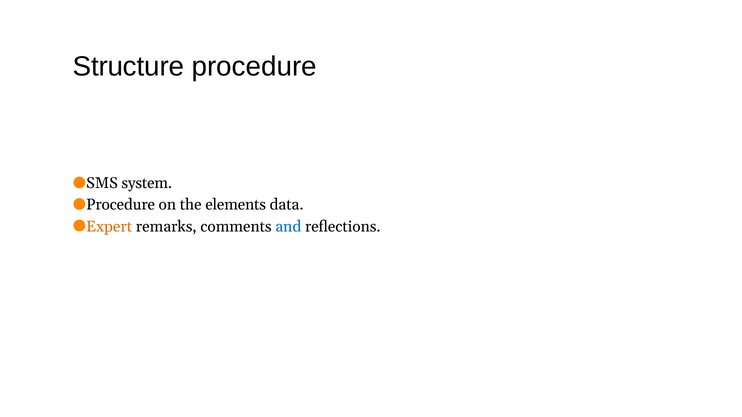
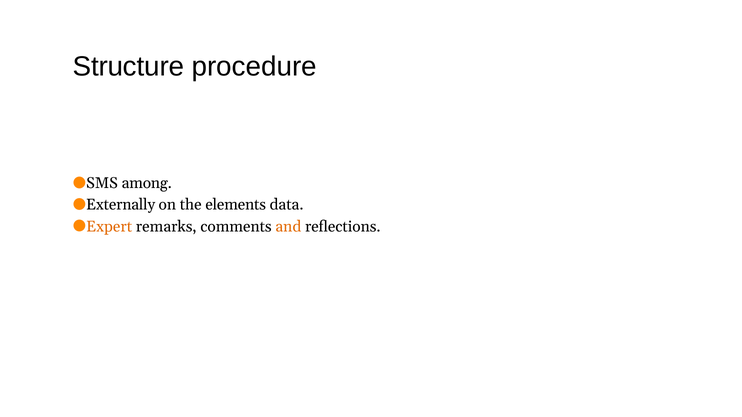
system: system -> among
Procedure at (121, 205): Procedure -> Externally
and colour: blue -> orange
